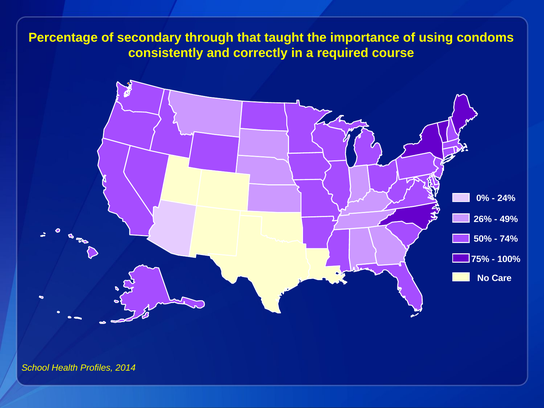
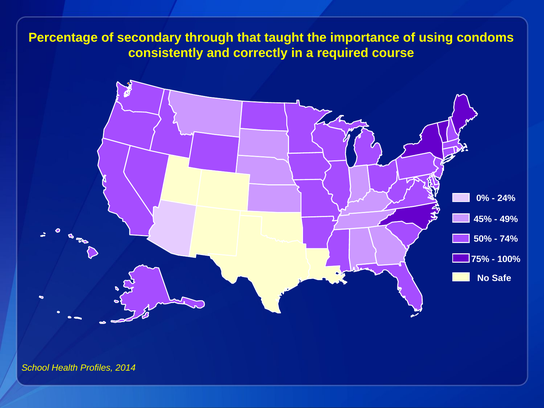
26%: 26% -> 45%
Care: Care -> Safe
